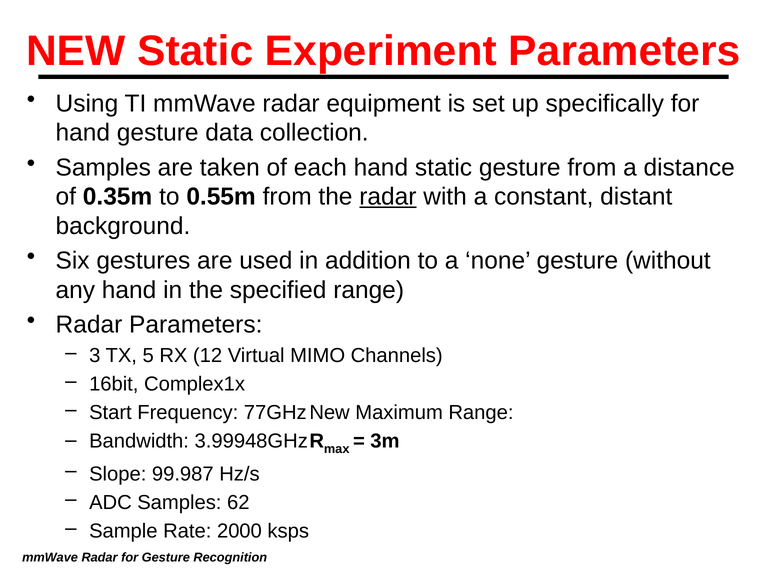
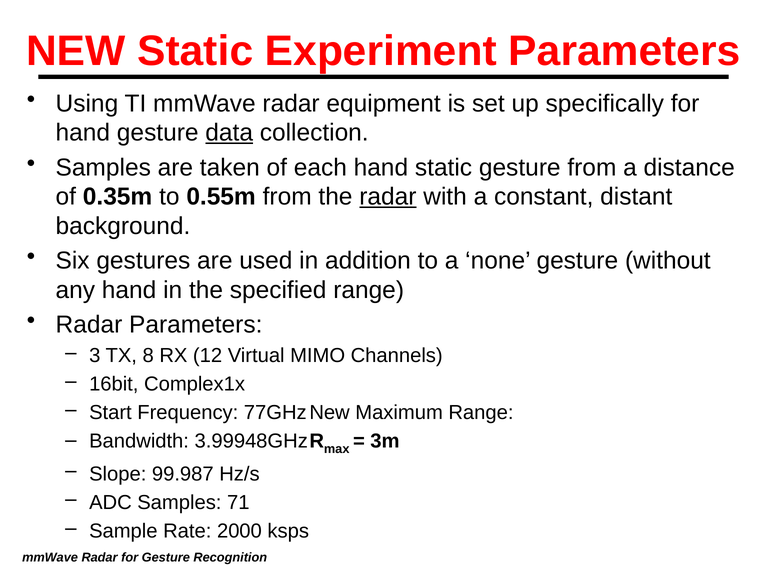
data underline: none -> present
5: 5 -> 8
62: 62 -> 71
